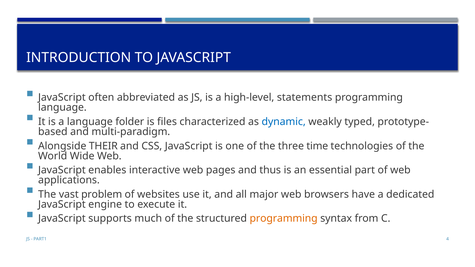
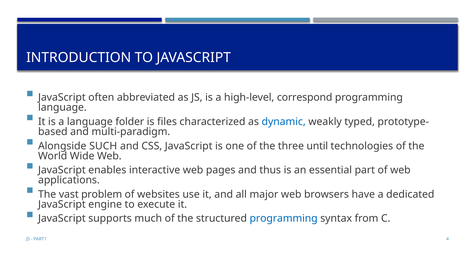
statements: statements -> correspond
THEIR: THEIR -> SUCH
time: time -> until
programming at (284, 219) colour: orange -> blue
